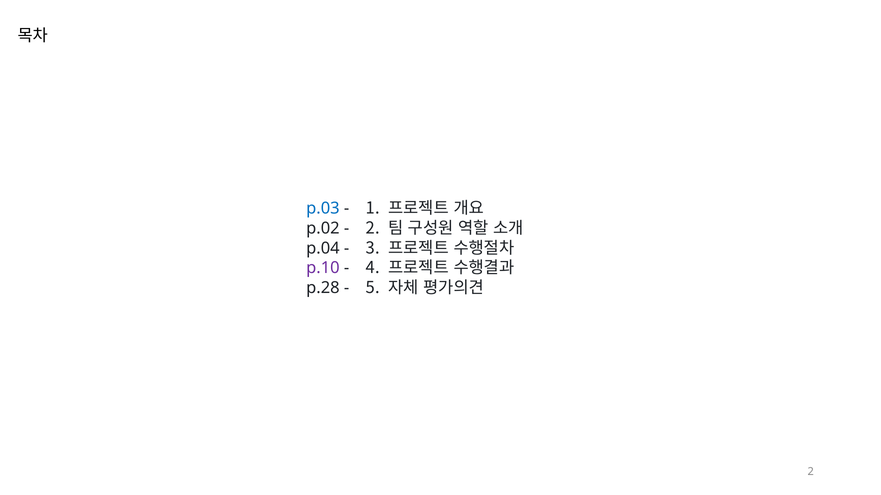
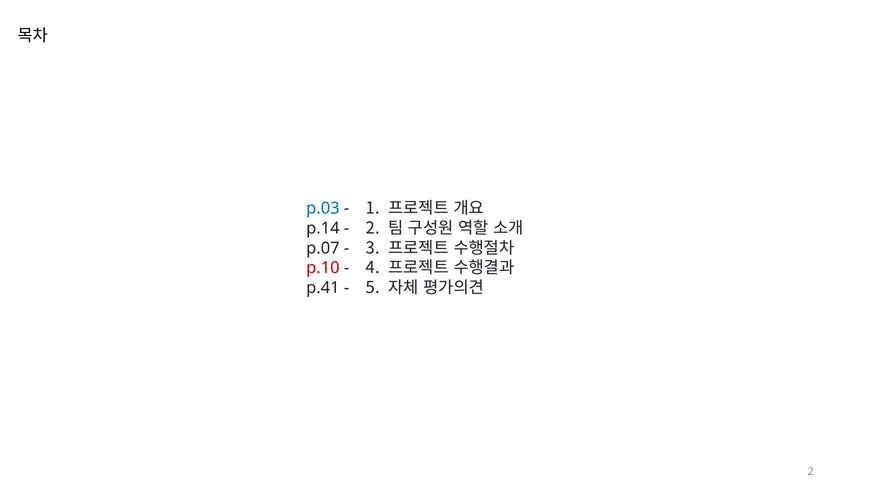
p.02: p.02 -> p.14
p.04: p.04 -> p.07
p.10 colour: purple -> red
p.28: p.28 -> p.41
